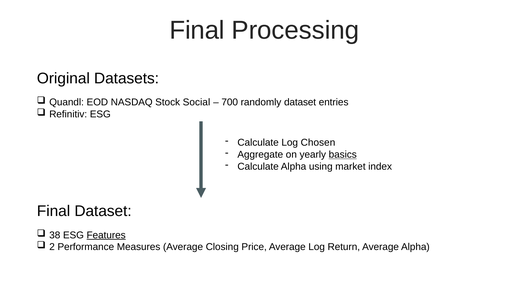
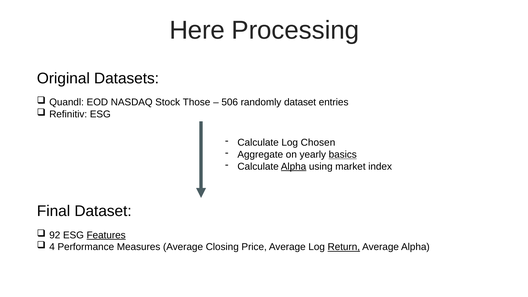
Final at (197, 30): Final -> Here
Social: Social -> Those
700: 700 -> 506
Alpha at (294, 166) underline: none -> present
38: 38 -> 92
2: 2 -> 4
Return underline: none -> present
